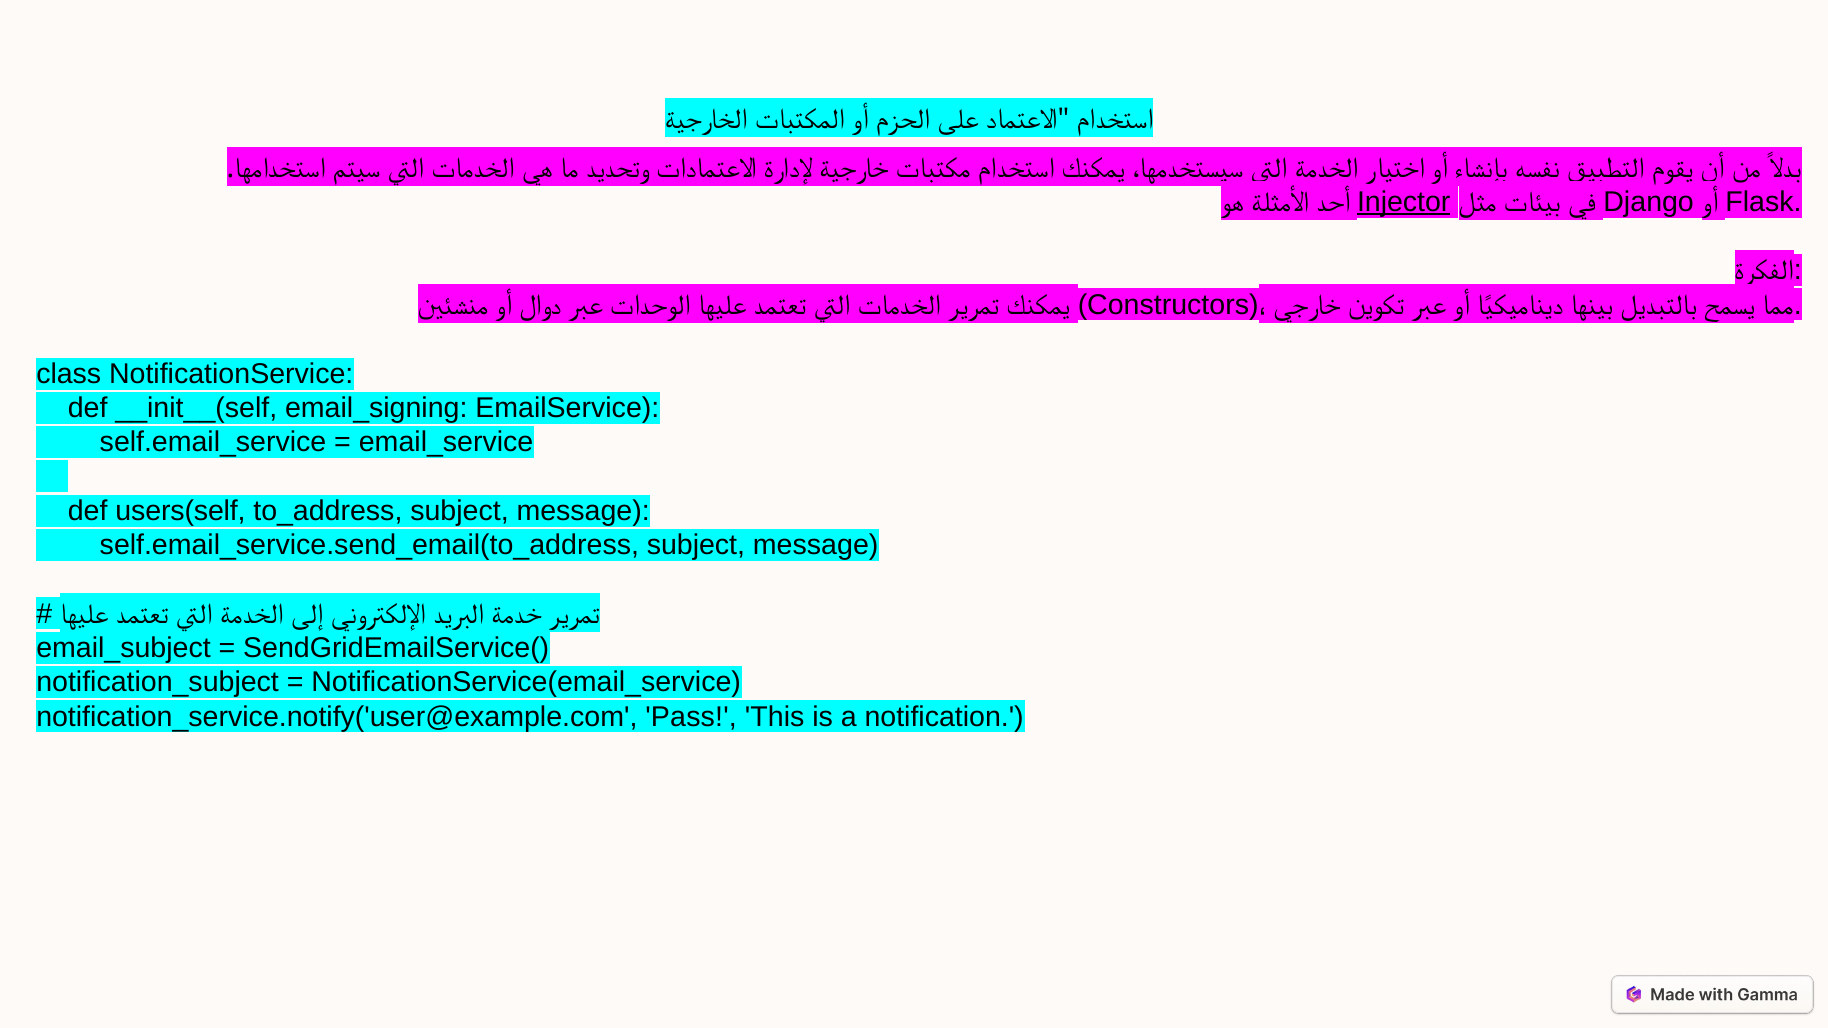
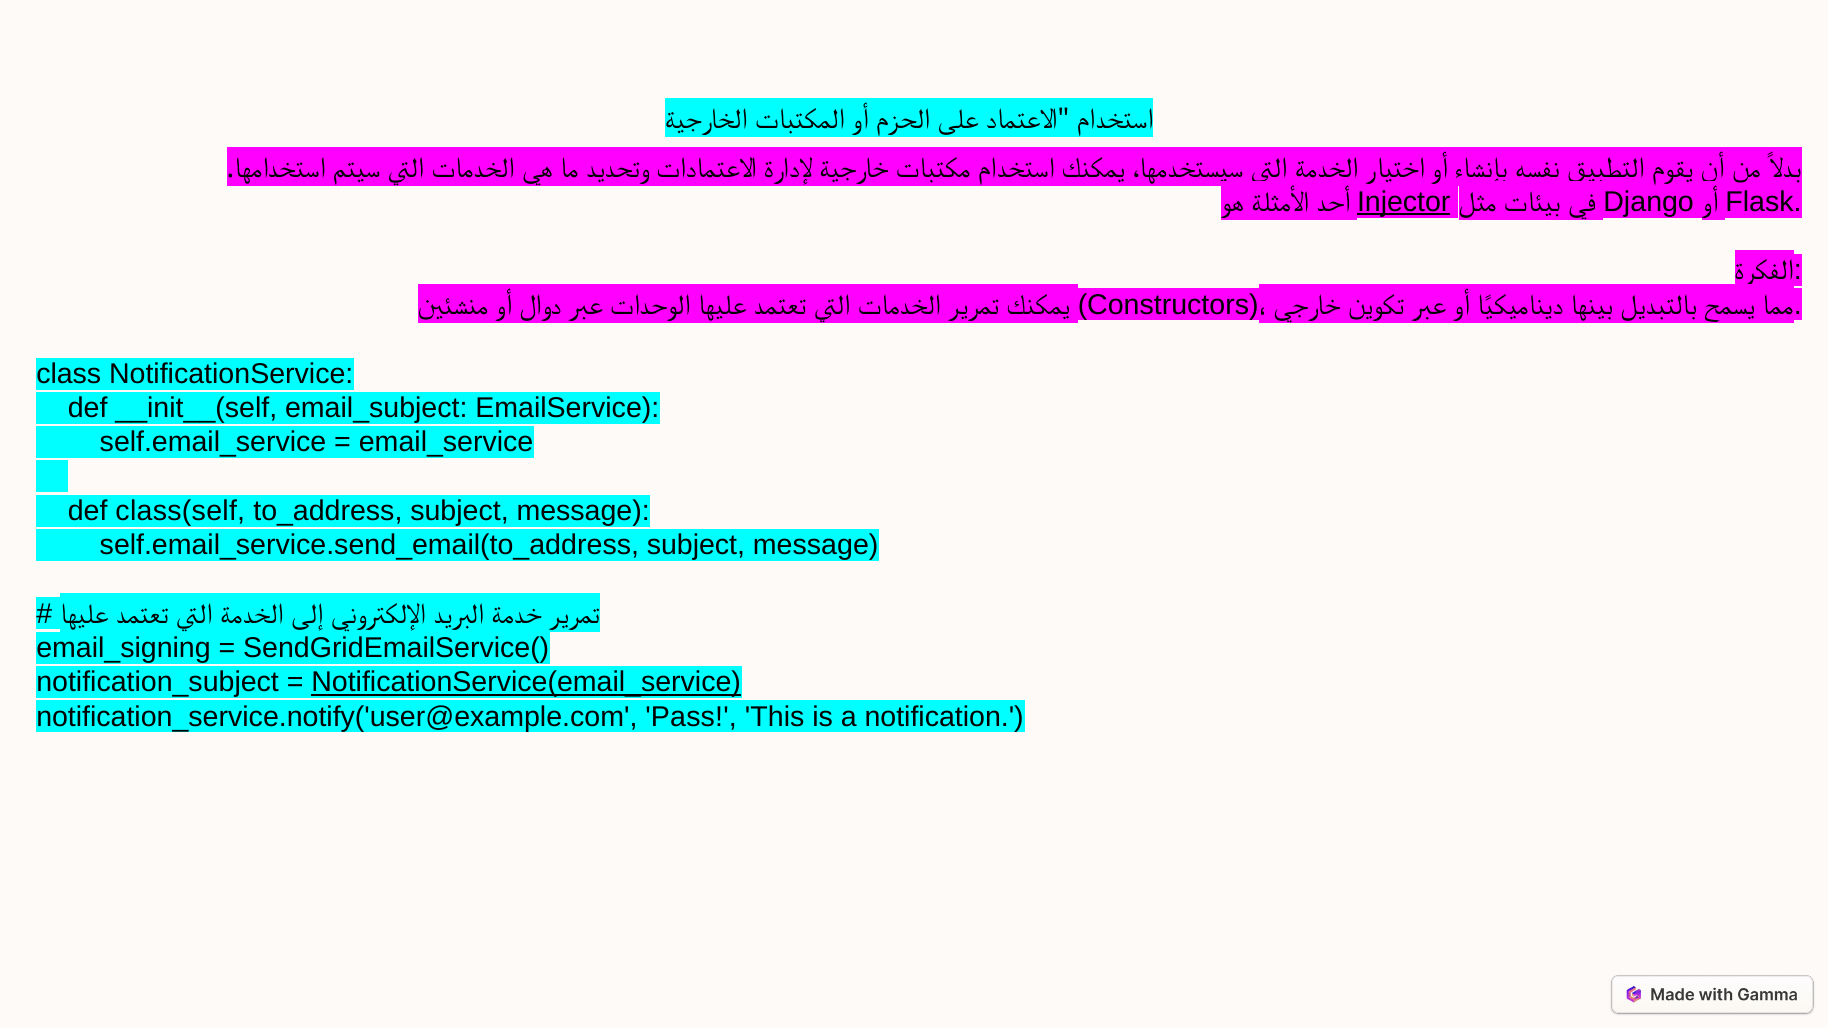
email_signing: email_signing -> email_subject
users(self: users(self -> class(self
email_subject: email_subject -> email_signing
NotificationService(email_service underline: none -> present
